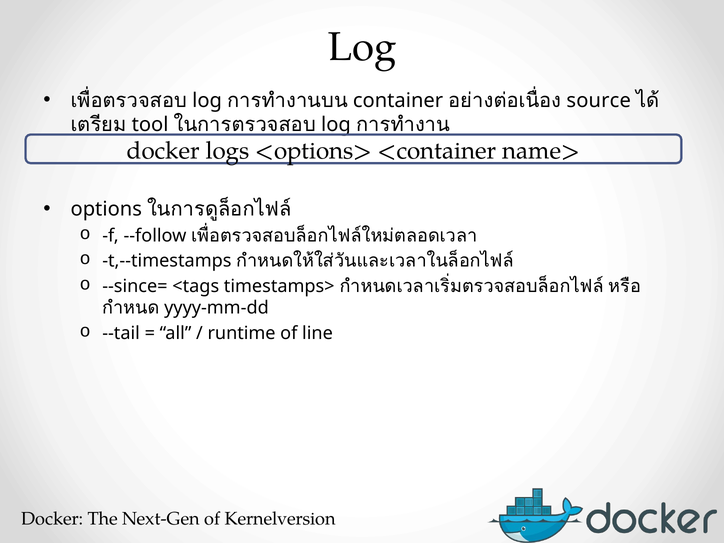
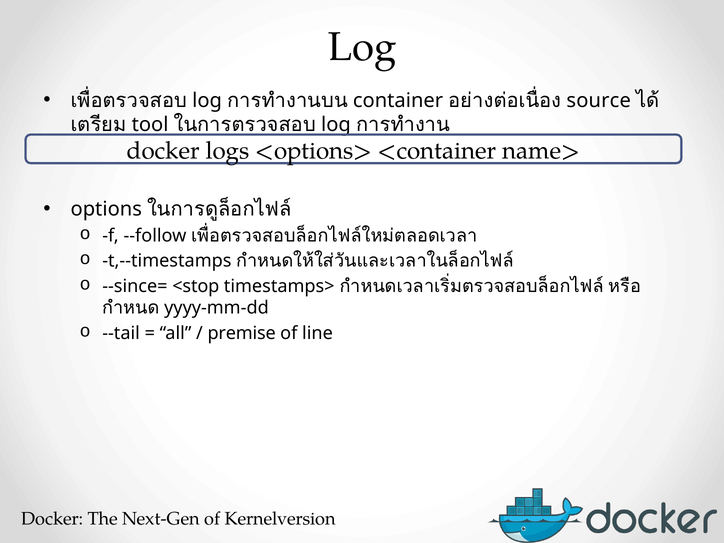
<tags: <tags -> <stop
runtime: runtime -> premise
